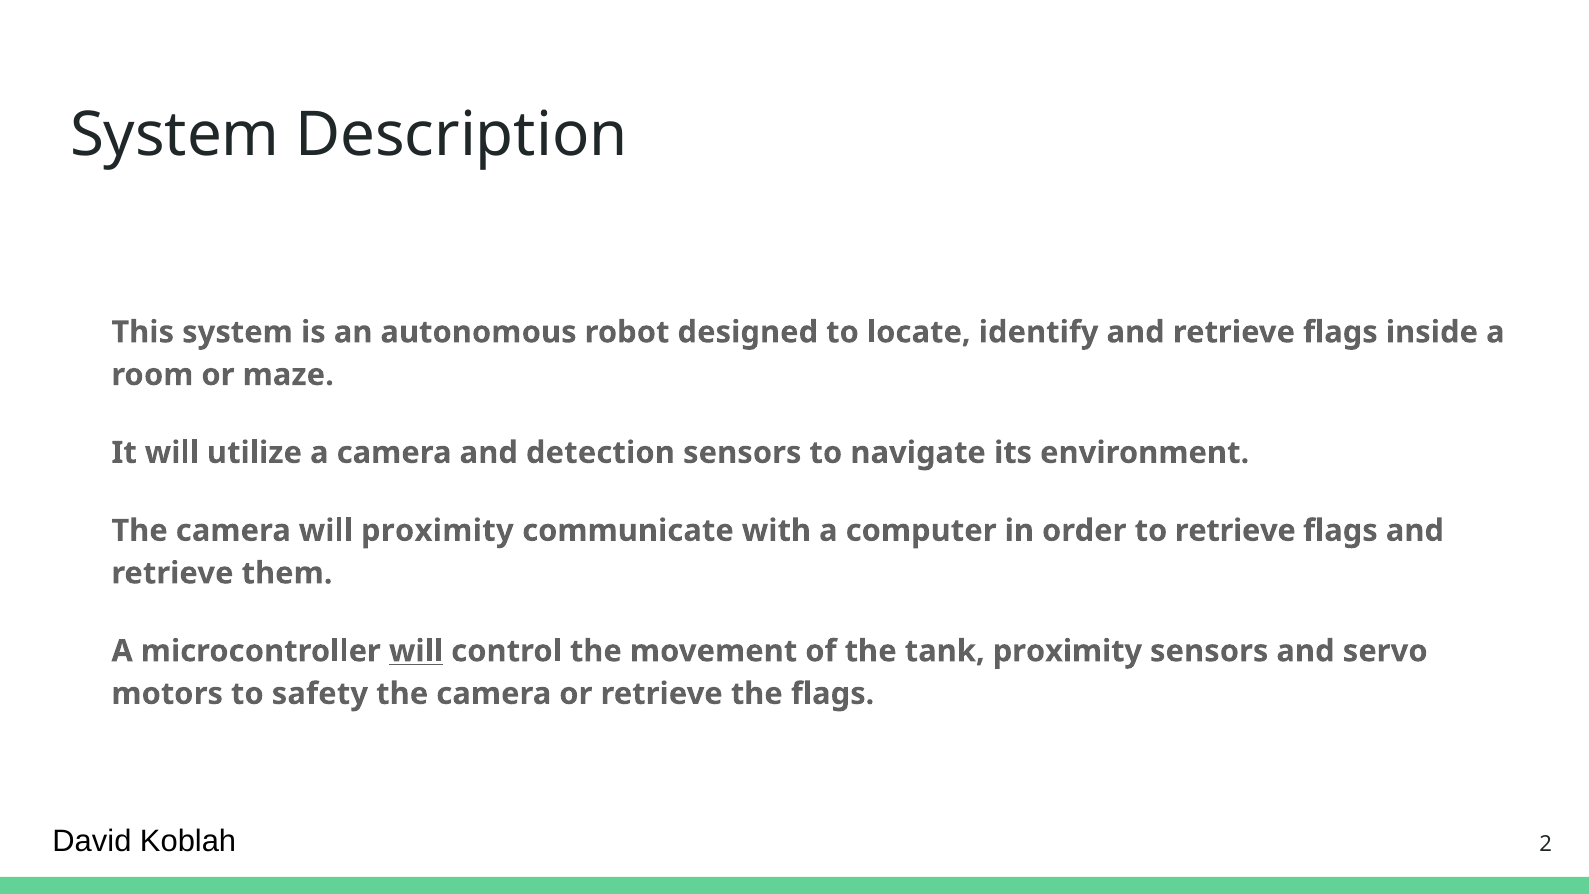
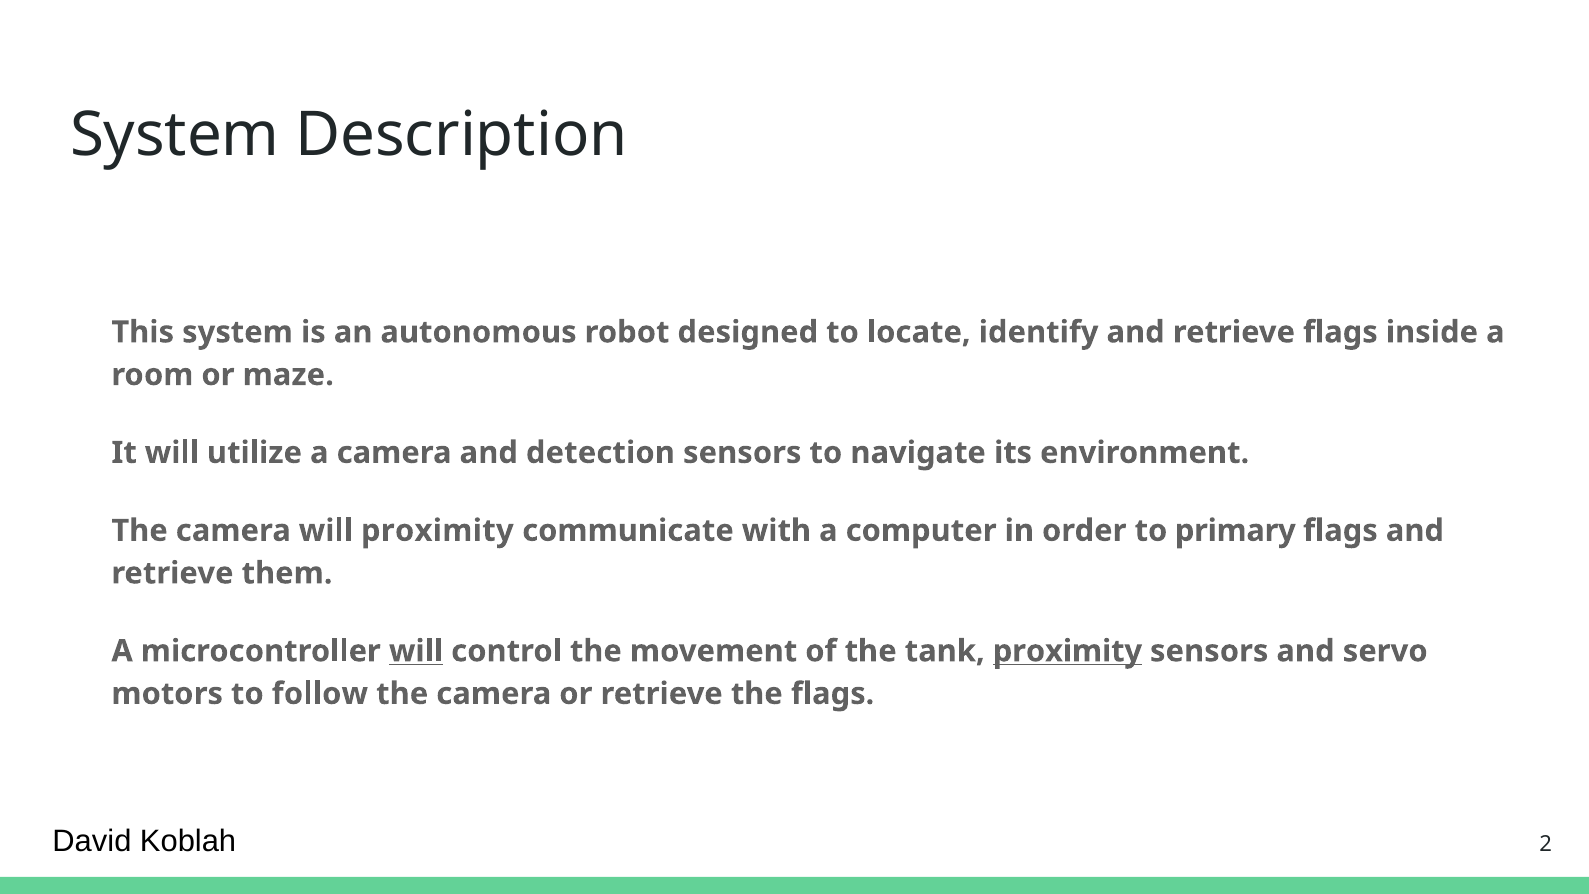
to retrieve: retrieve -> primary
proximity at (1067, 651) underline: none -> present
safety: safety -> follow
